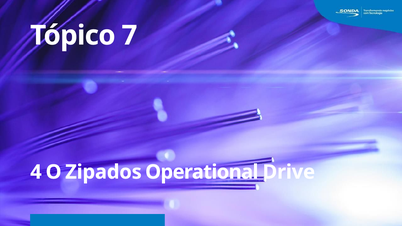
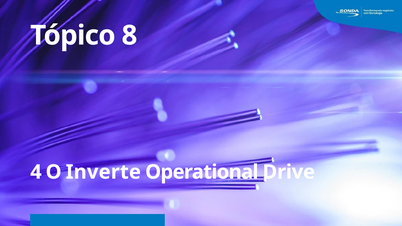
7: 7 -> 8
Zipados: Zipados -> Inverte
